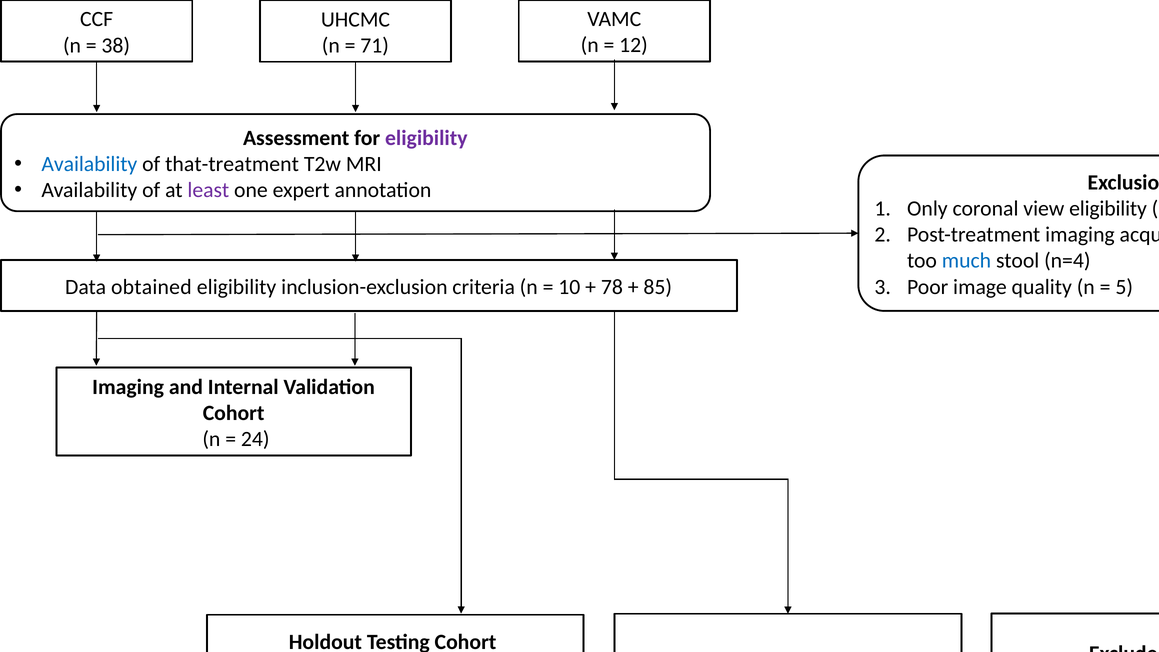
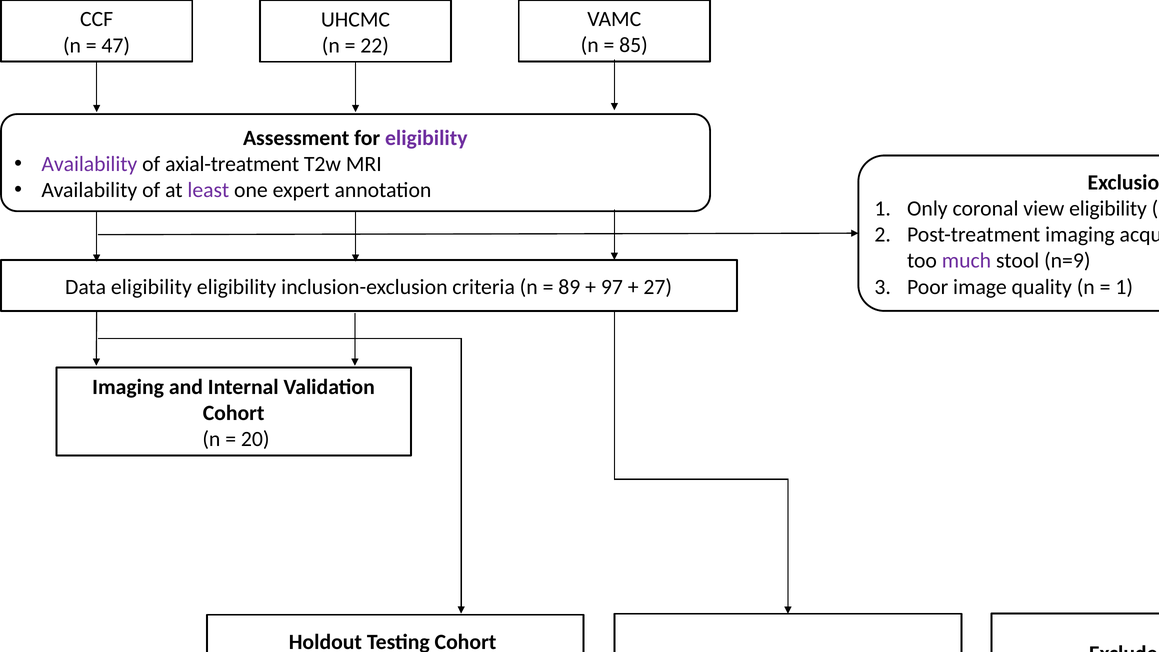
12: 12 -> 85
38: 38 -> 47
71: 71 -> 22
Availability at (89, 164) colour: blue -> purple
that-treatment: that-treatment -> axial-treatment
much colour: blue -> purple
n=4: n=4 -> n=9
5 at (1124, 287): 5 -> 1
Data obtained: obtained -> eligibility
10: 10 -> 89
78: 78 -> 97
85: 85 -> 27
24 at (255, 439): 24 -> 20
